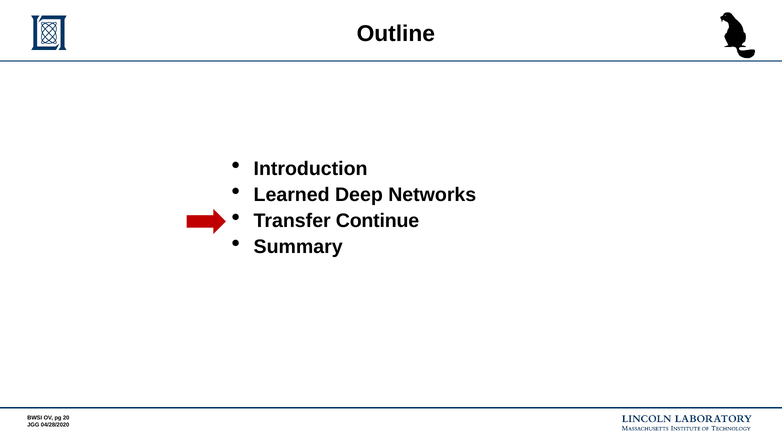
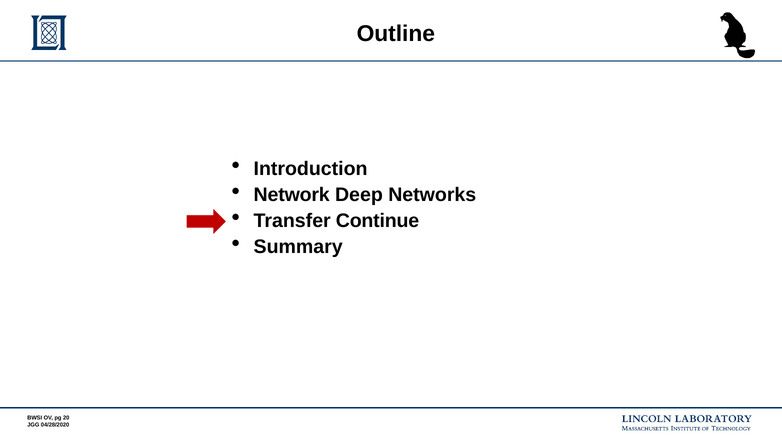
Learned: Learned -> Network
